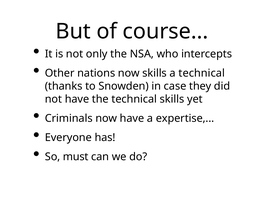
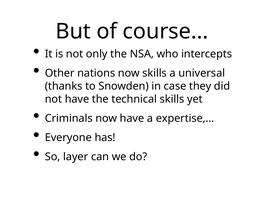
a technical: technical -> universal
must: must -> layer
